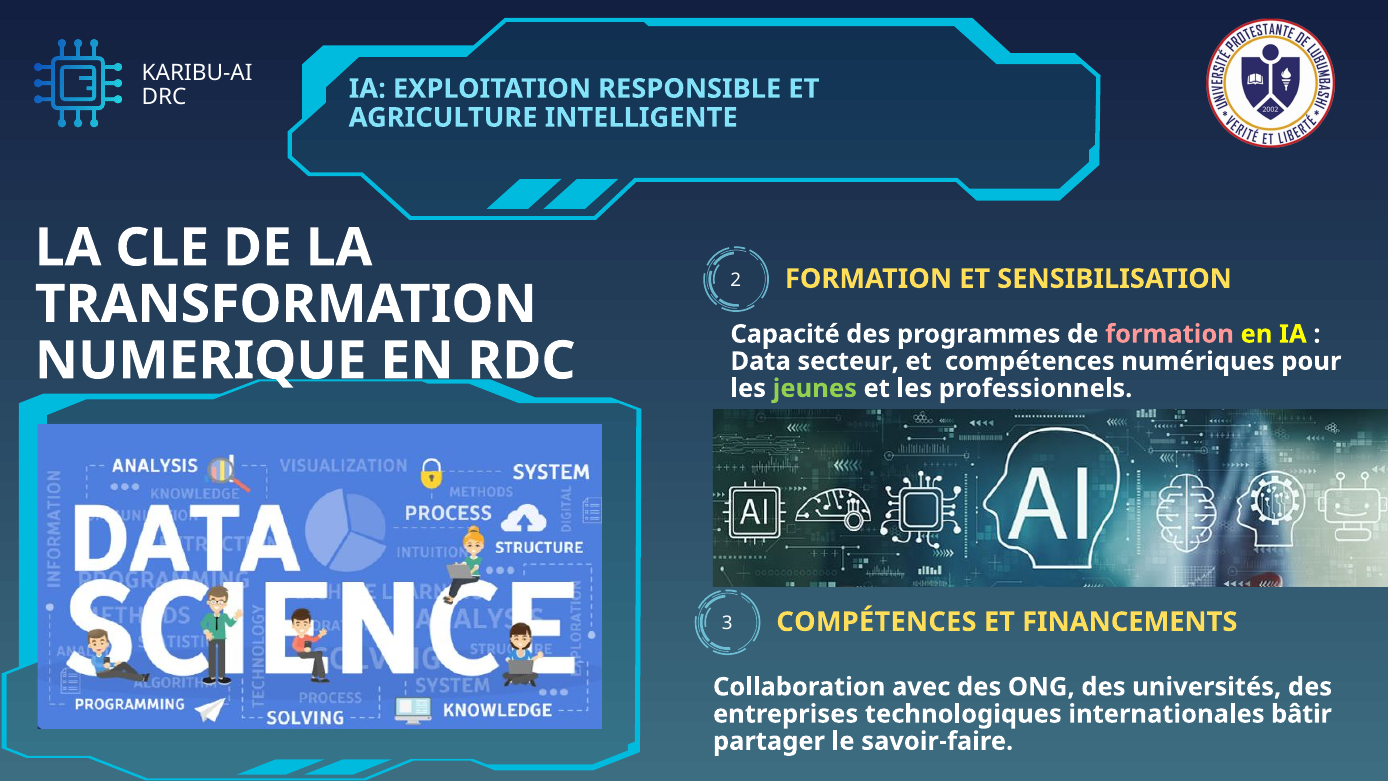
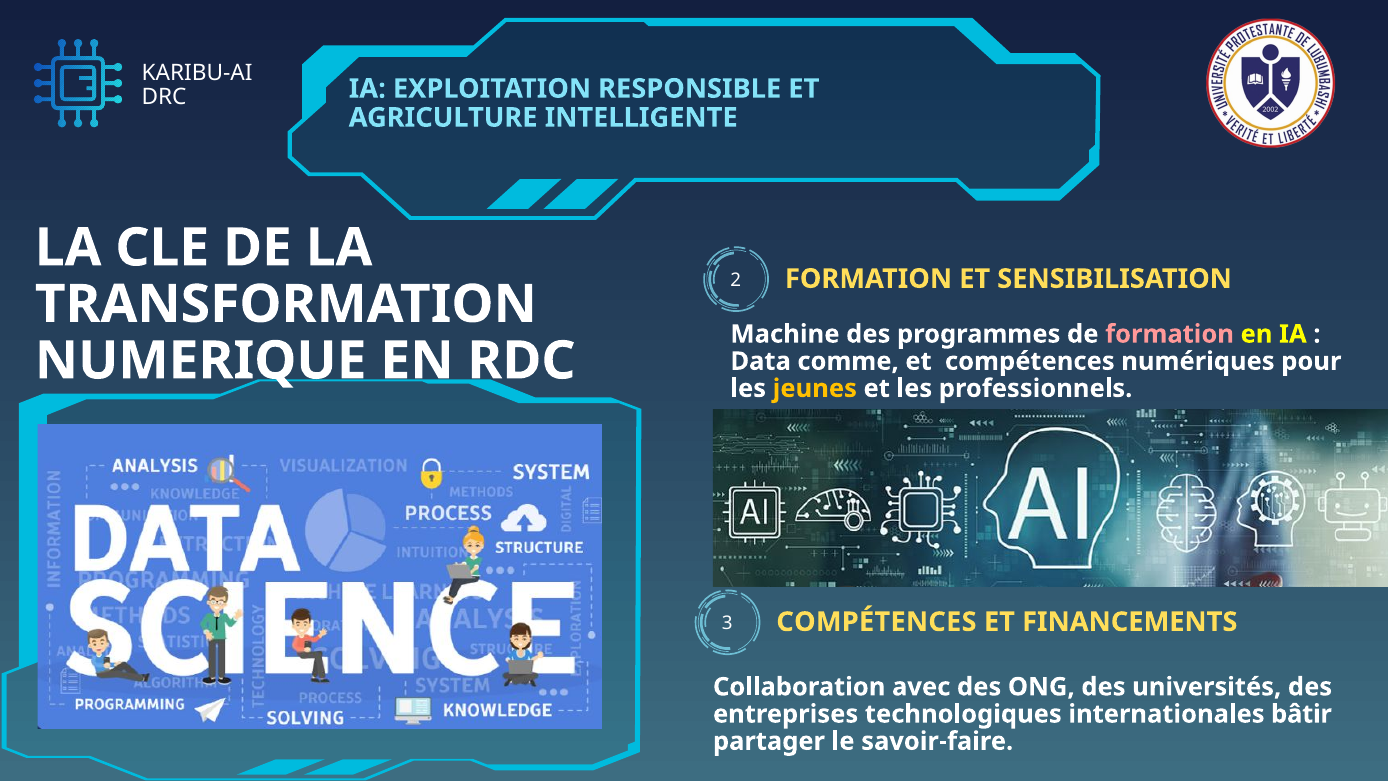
Capacité: Capacité -> Machine
secteur: secteur -> comme
jeunes colour: light green -> yellow
